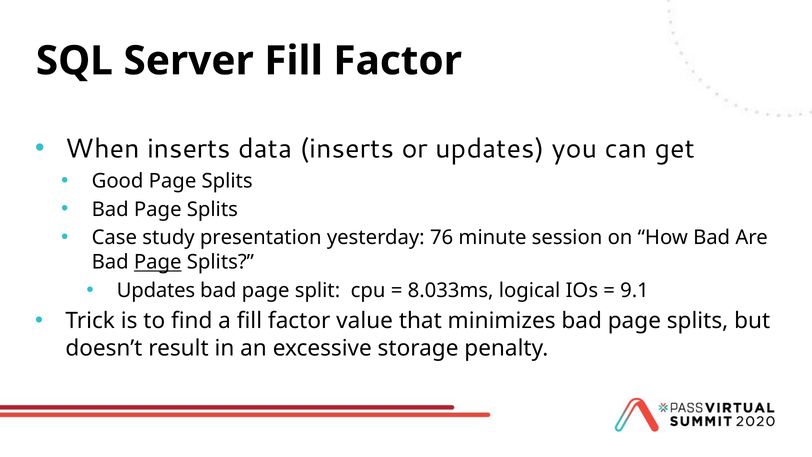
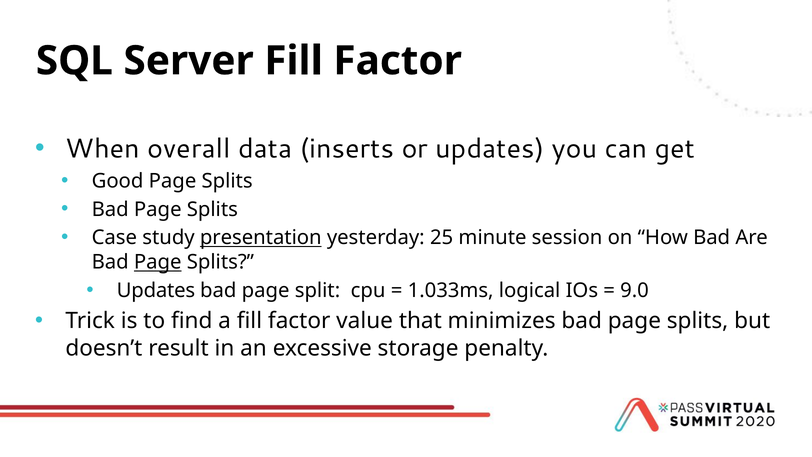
When inserts: inserts -> overall
presentation underline: none -> present
76: 76 -> 25
8.033ms: 8.033ms -> 1.033ms
9.1: 9.1 -> 9.0
